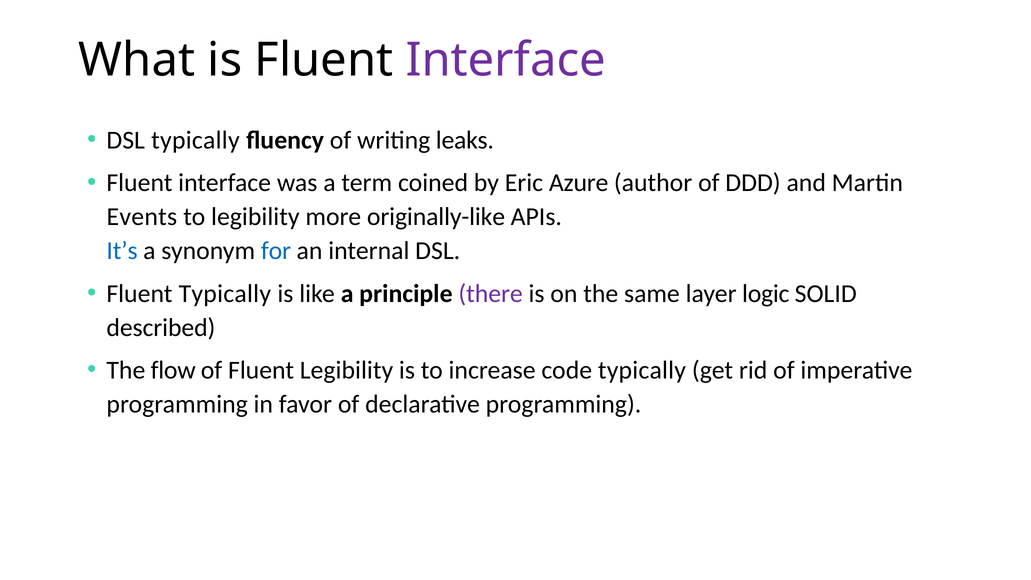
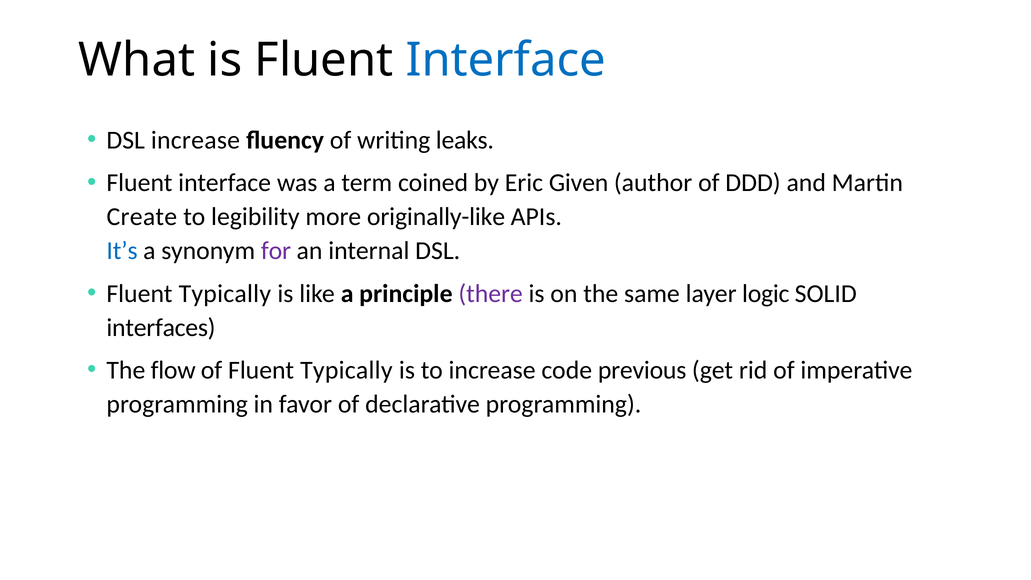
Interface at (506, 60) colour: purple -> blue
DSL typically: typically -> increase
Azure: Azure -> Given
Events: Events -> Create
for colour: blue -> purple
described: described -> interfaces
of Fluent Legibility: Legibility -> Typically
code typically: typically -> previous
